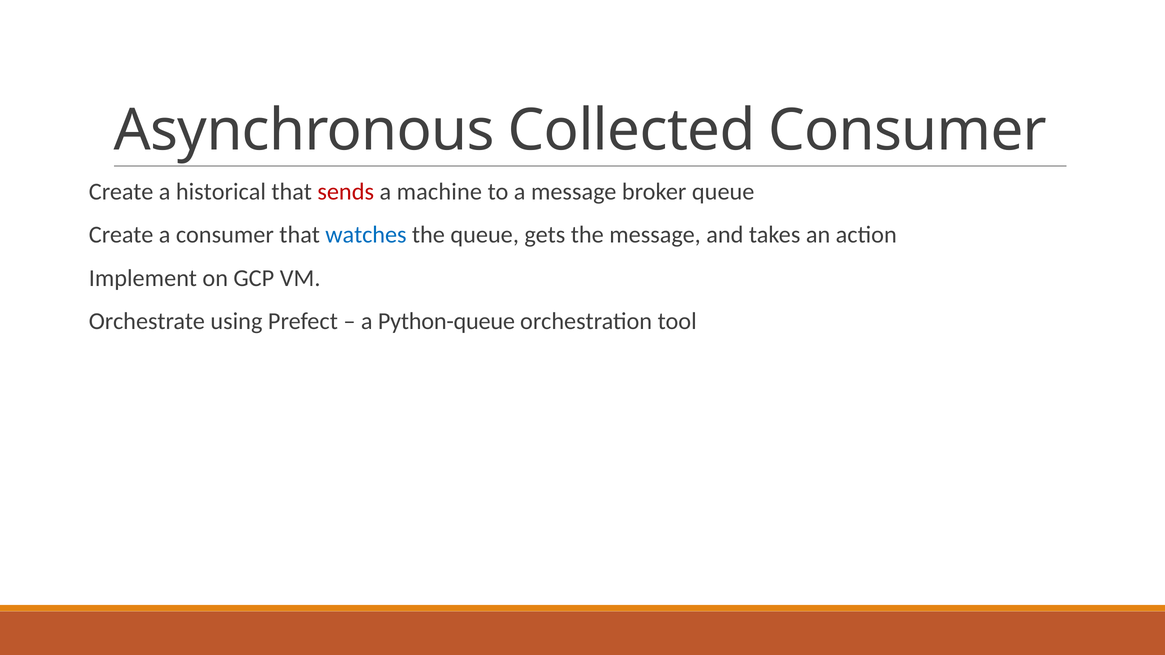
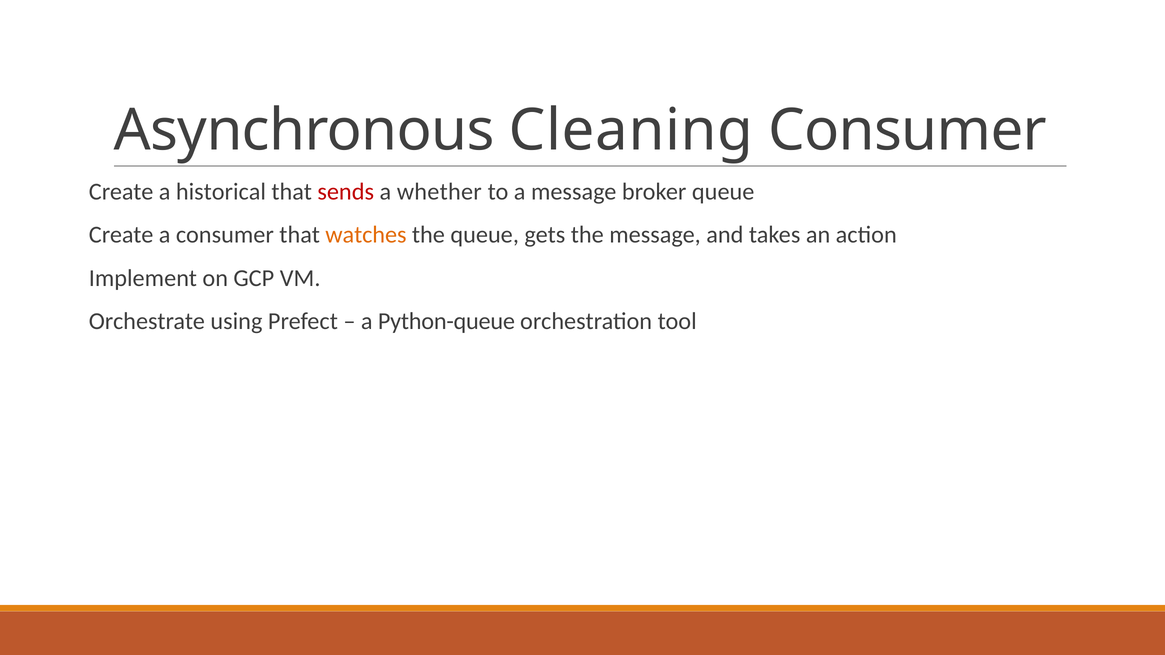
Collected: Collected -> Cleaning
machine: machine -> whether
watches colour: blue -> orange
